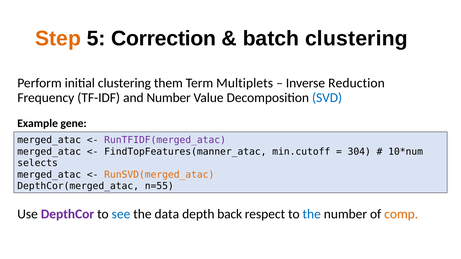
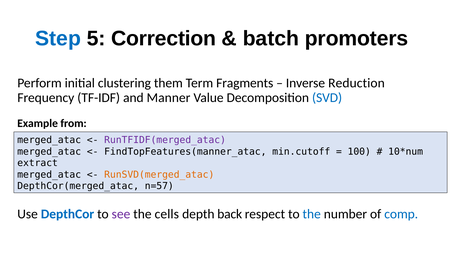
Step colour: orange -> blue
batch clustering: clustering -> promoters
Multiplets: Multiplets -> Fragments
and Number: Number -> Manner
gene: gene -> from
304: 304 -> 100
selects: selects -> extract
n=55: n=55 -> n=57
DepthCor colour: purple -> blue
see colour: blue -> purple
data: data -> cells
comp colour: orange -> blue
